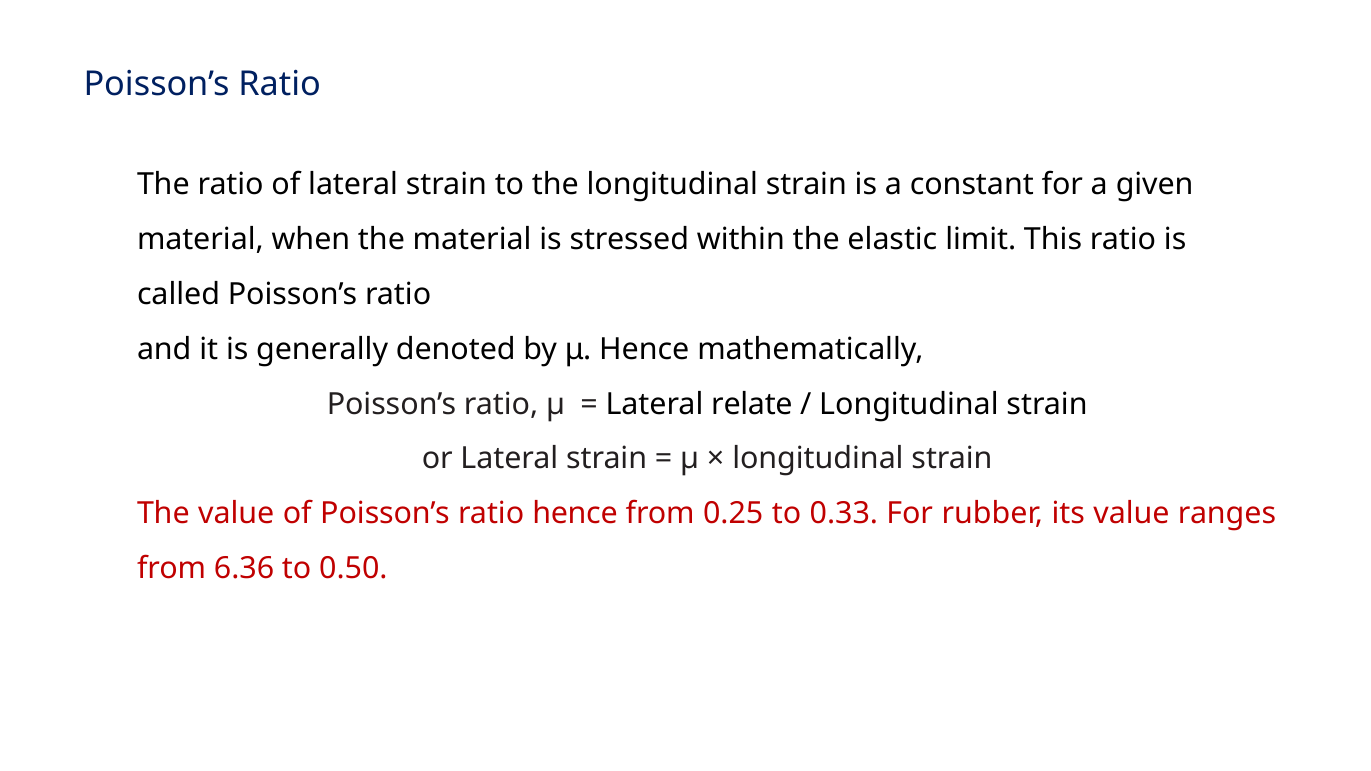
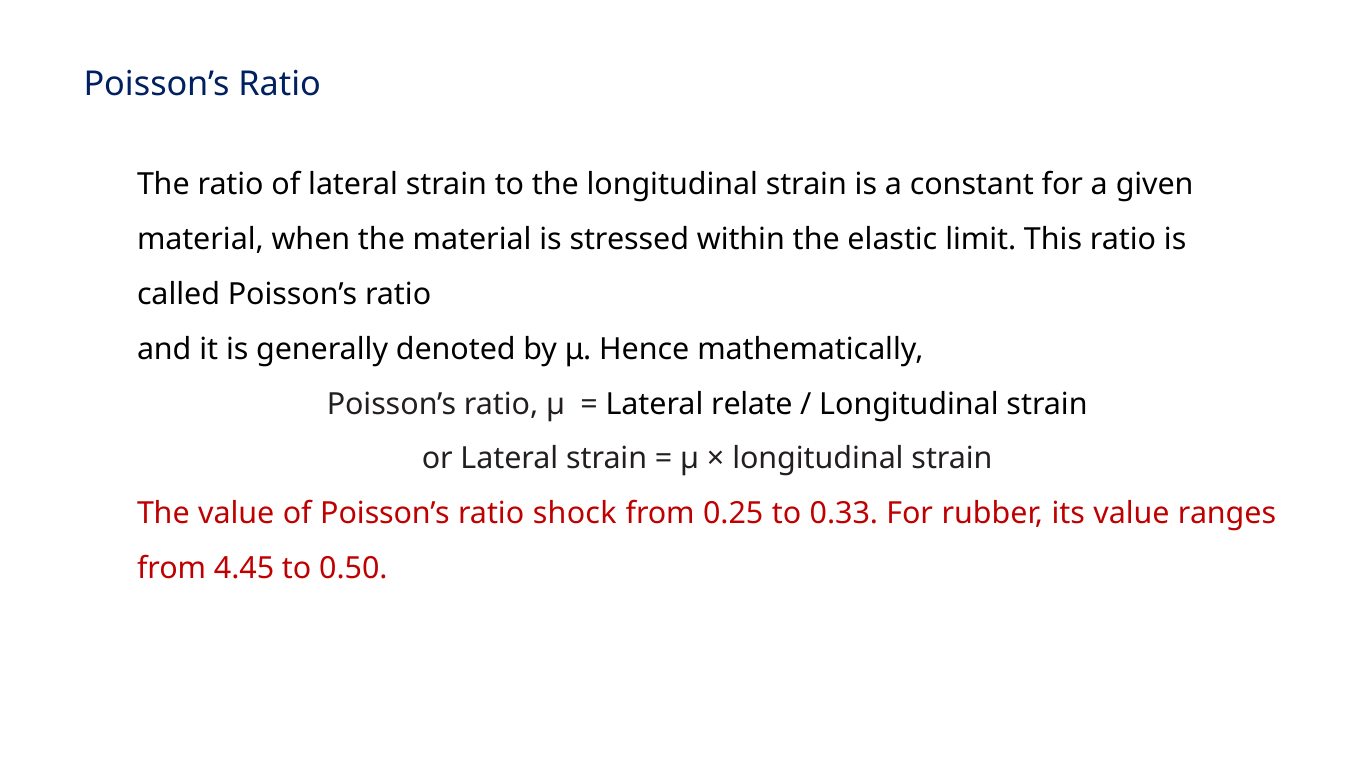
ratio hence: hence -> shock
6.36: 6.36 -> 4.45
